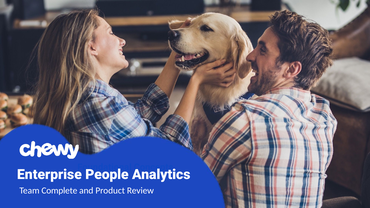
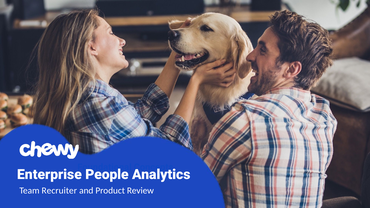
Complete: Complete -> Recruiter
